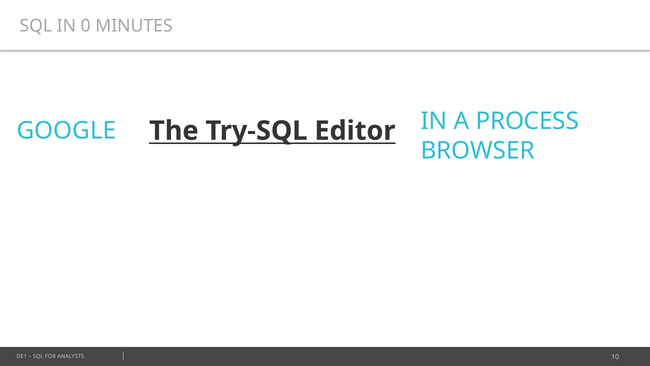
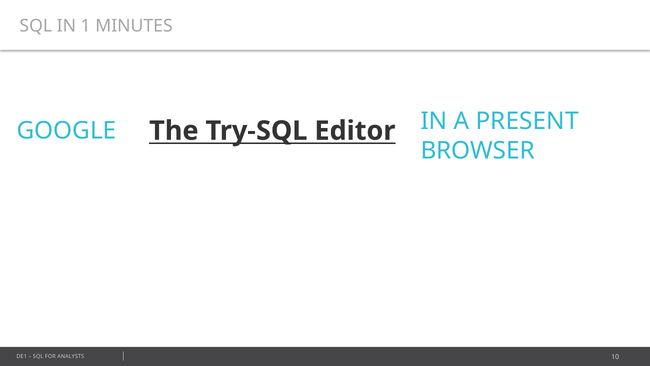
0: 0 -> 1
PROCESS: PROCESS -> PRESENT
